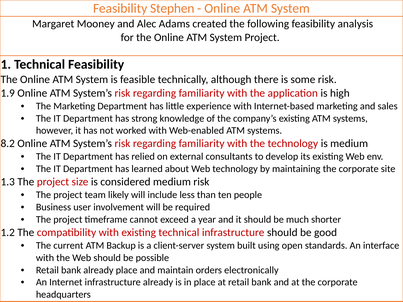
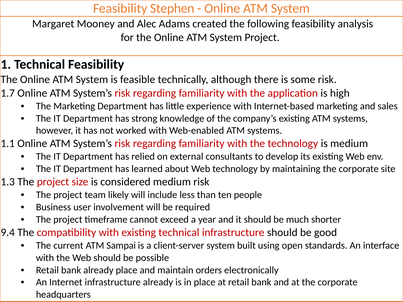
1.9: 1.9 -> 1.7
8.2: 8.2 -> 1.1
1.2: 1.2 -> 9.4
Backup: Backup -> Sampai
